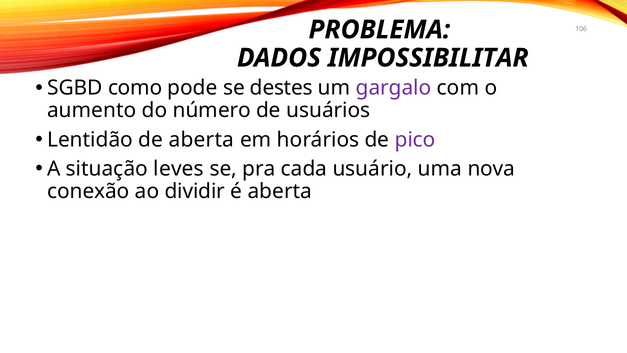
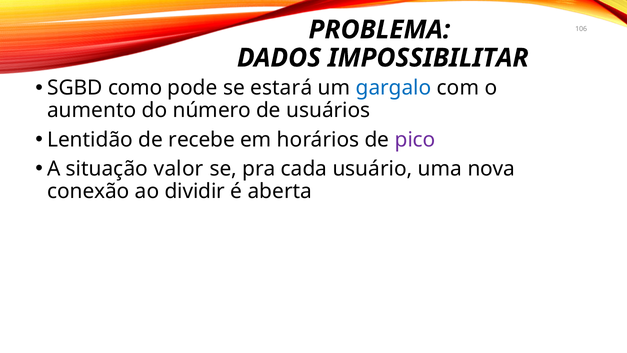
destes: destes -> estará
gargalo colour: purple -> blue
de aberta: aberta -> recebe
leves: leves -> valor
